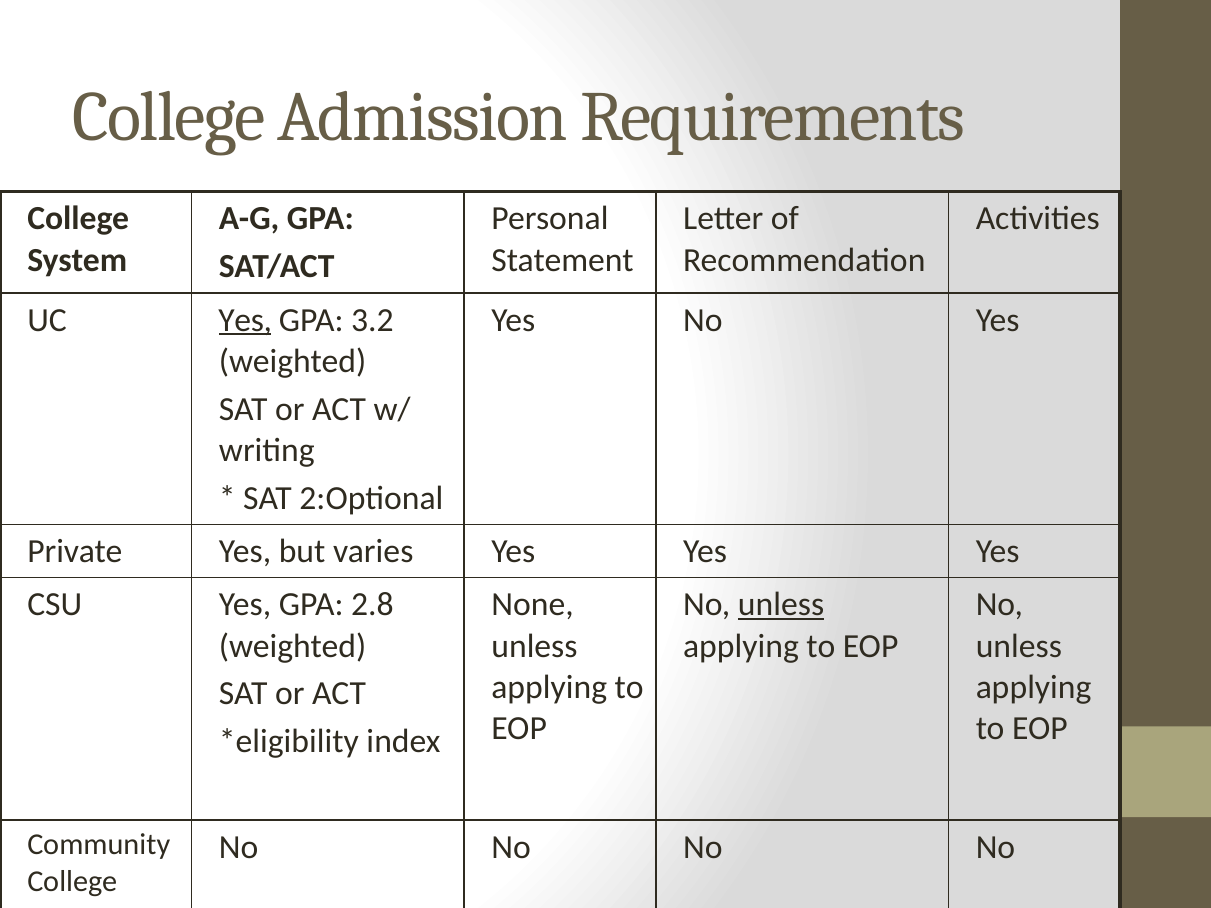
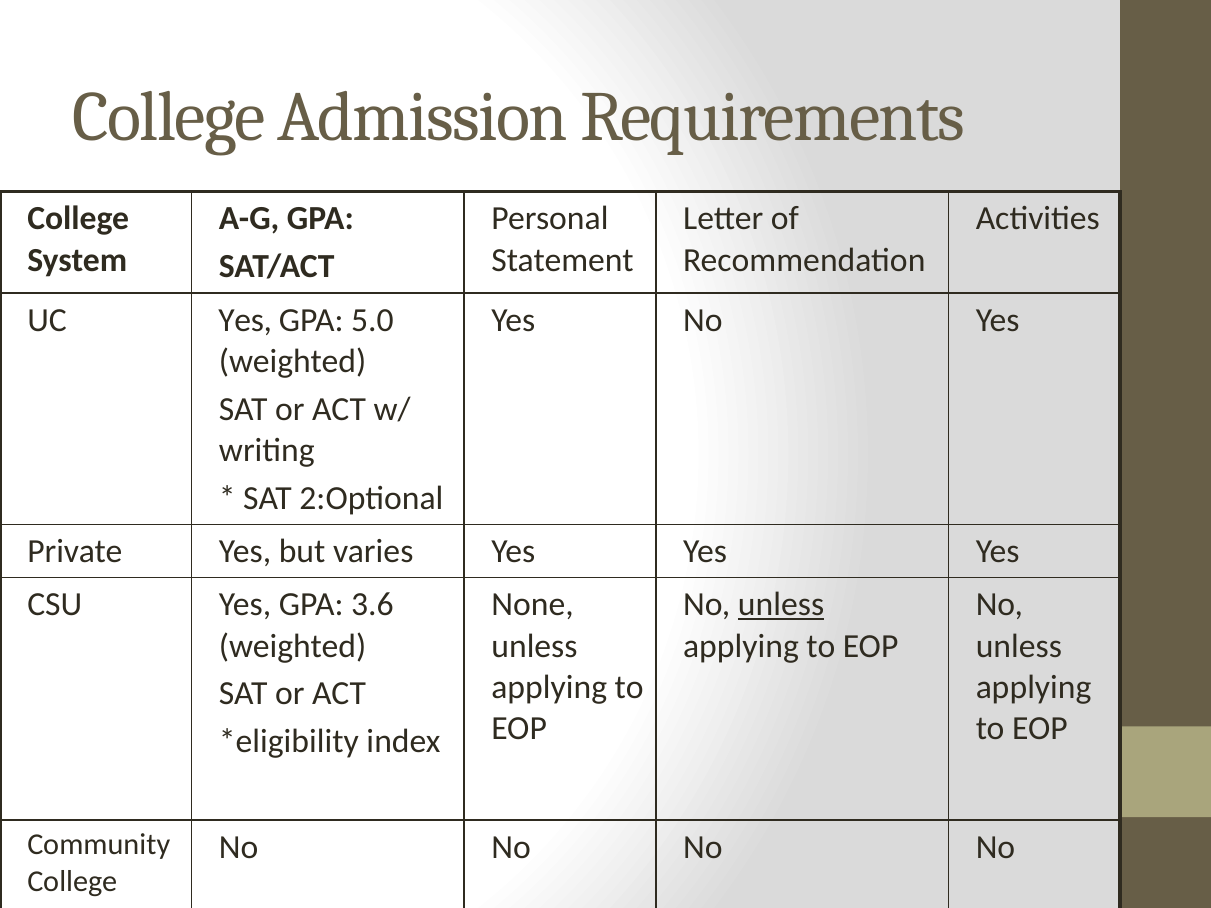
Yes at (245, 320) underline: present -> none
3.2: 3.2 -> 5.0
2.8: 2.8 -> 3.6
